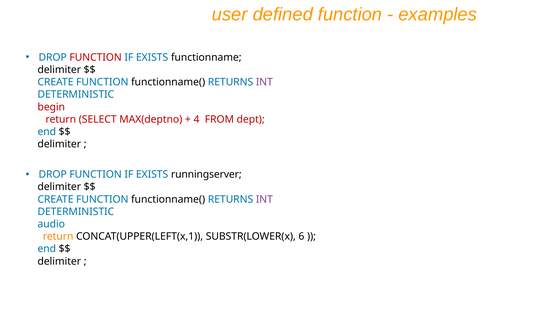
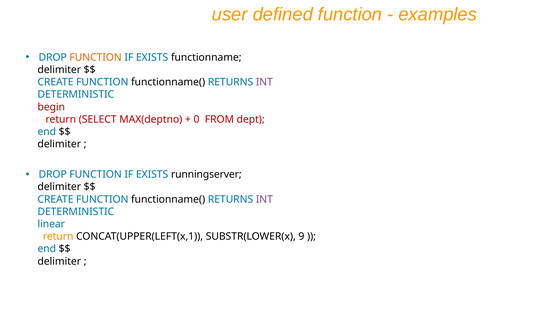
FUNCTION at (96, 57) colour: red -> orange
4: 4 -> 0
audio: audio -> linear
6: 6 -> 9
